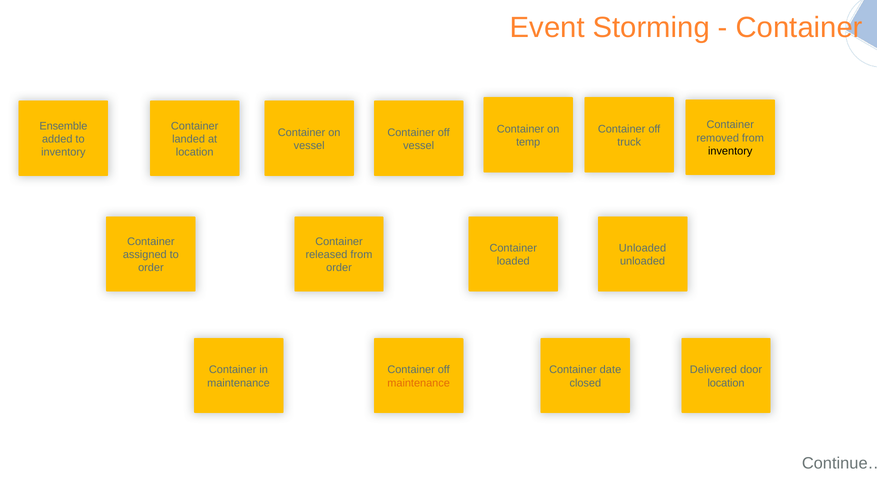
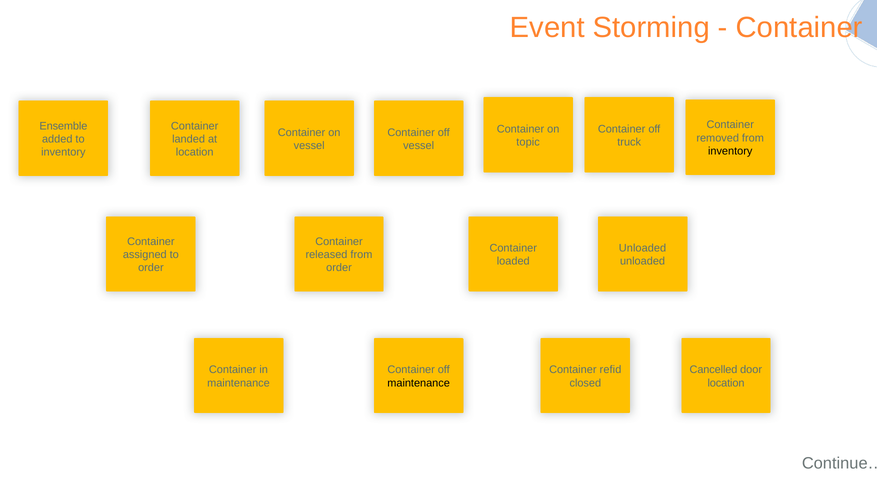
temp: temp -> topic
date: date -> refid
Delivered: Delivered -> Cancelled
maintenance at (419, 383) colour: orange -> black
